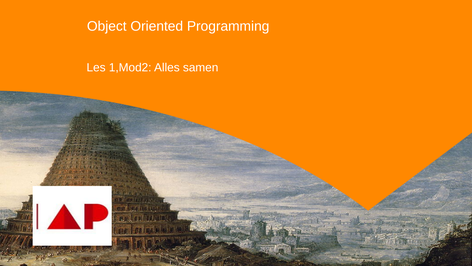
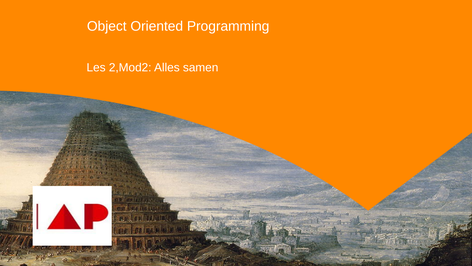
1,Mod2: 1,Mod2 -> 2,Mod2
